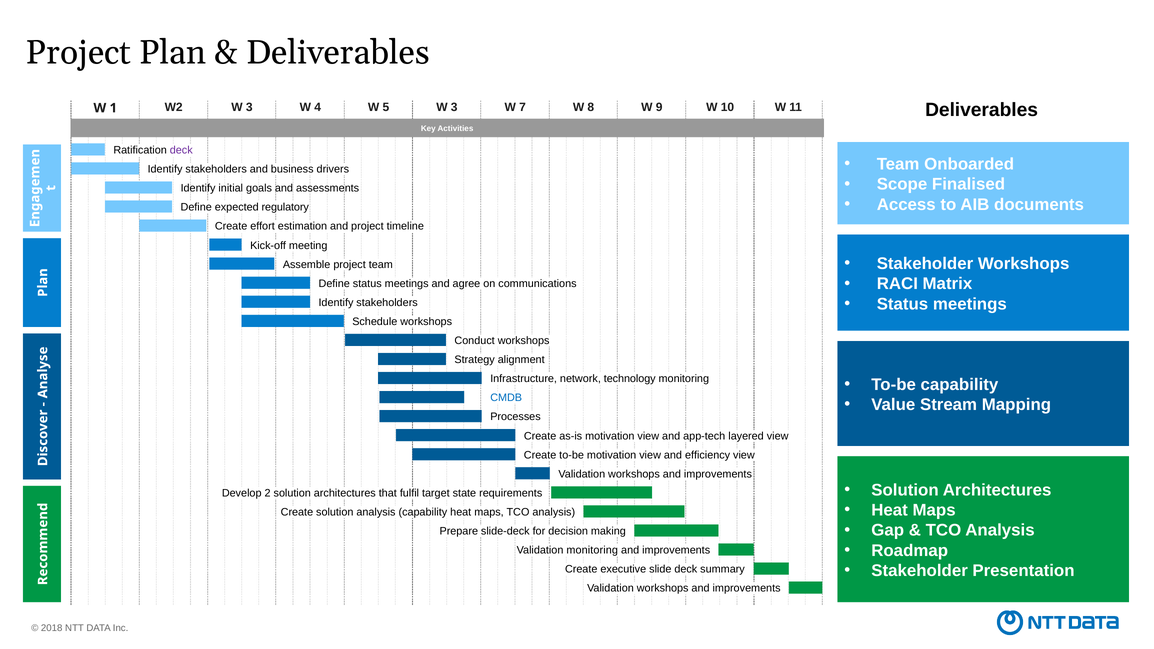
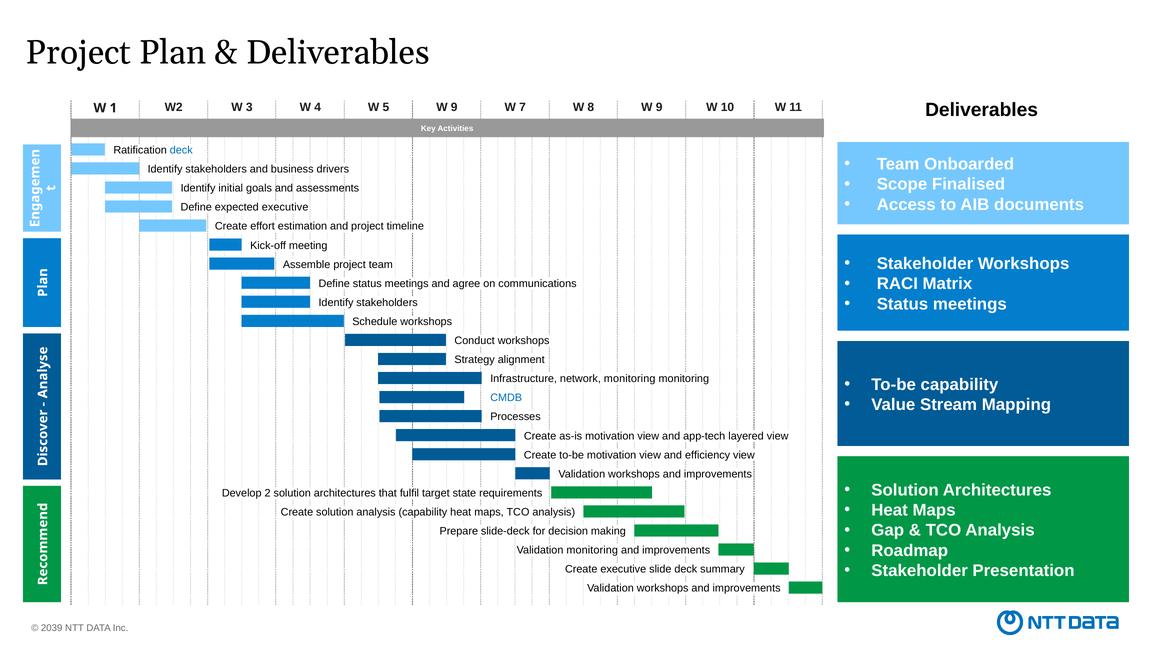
5 W 3: 3 -> 9
deck at (181, 150) colour: purple -> blue
expected regulatory: regulatory -> executive
network technology: technology -> monitoring
2018: 2018 -> 2039
